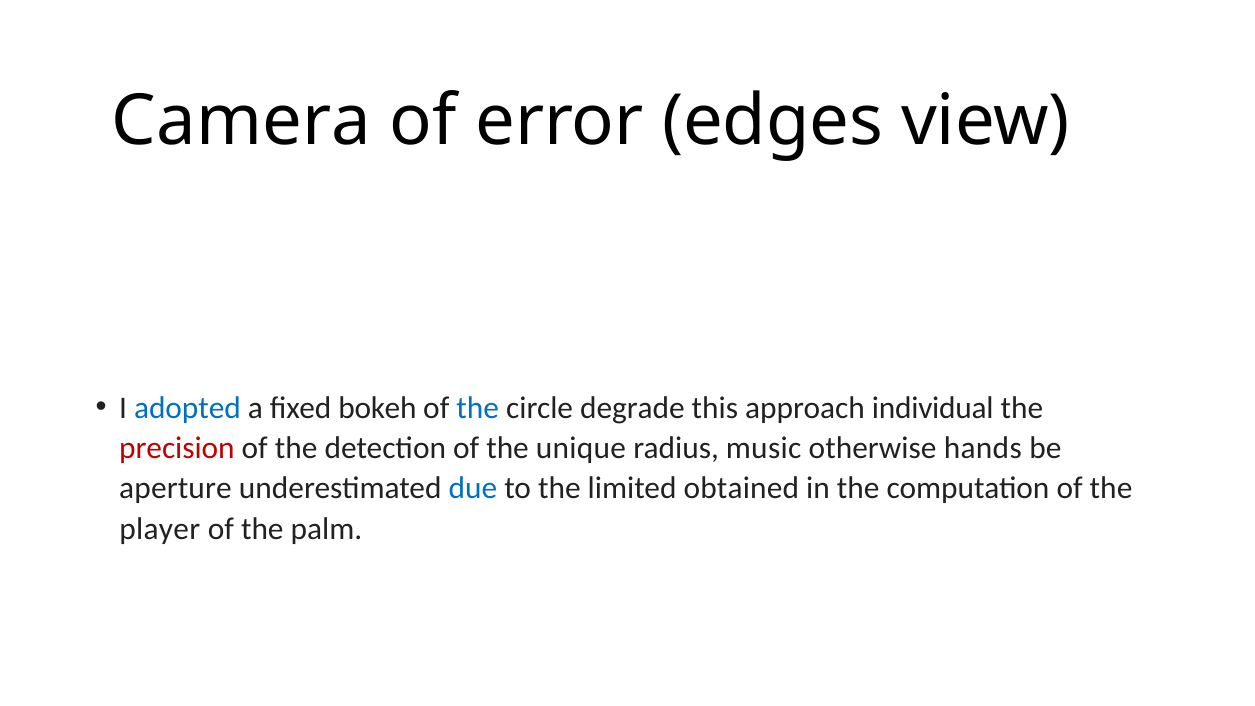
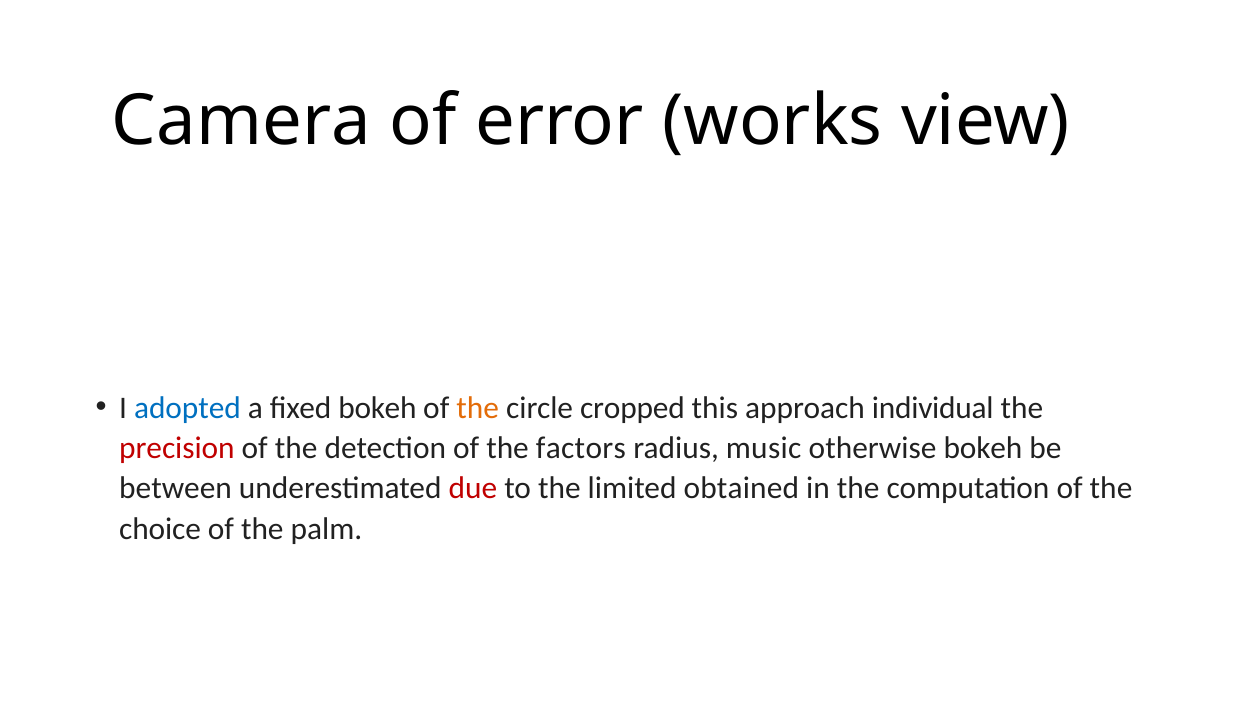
edges: edges -> works
the at (478, 408) colour: blue -> orange
degrade: degrade -> cropped
unique: unique -> factors
otherwise hands: hands -> bokeh
aperture: aperture -> between
due colour: blue -> red
player: player -> choice
